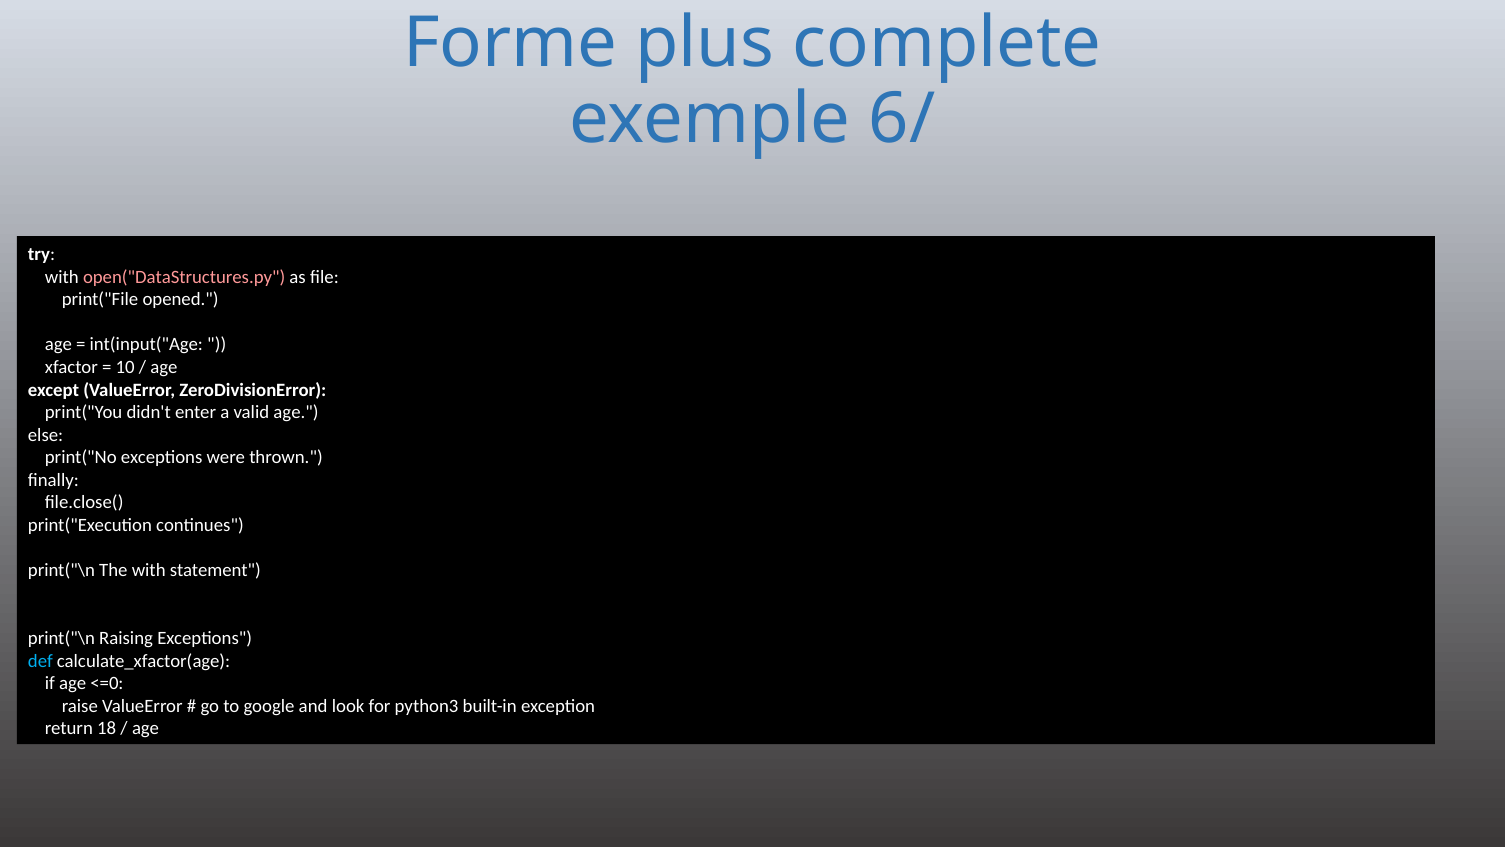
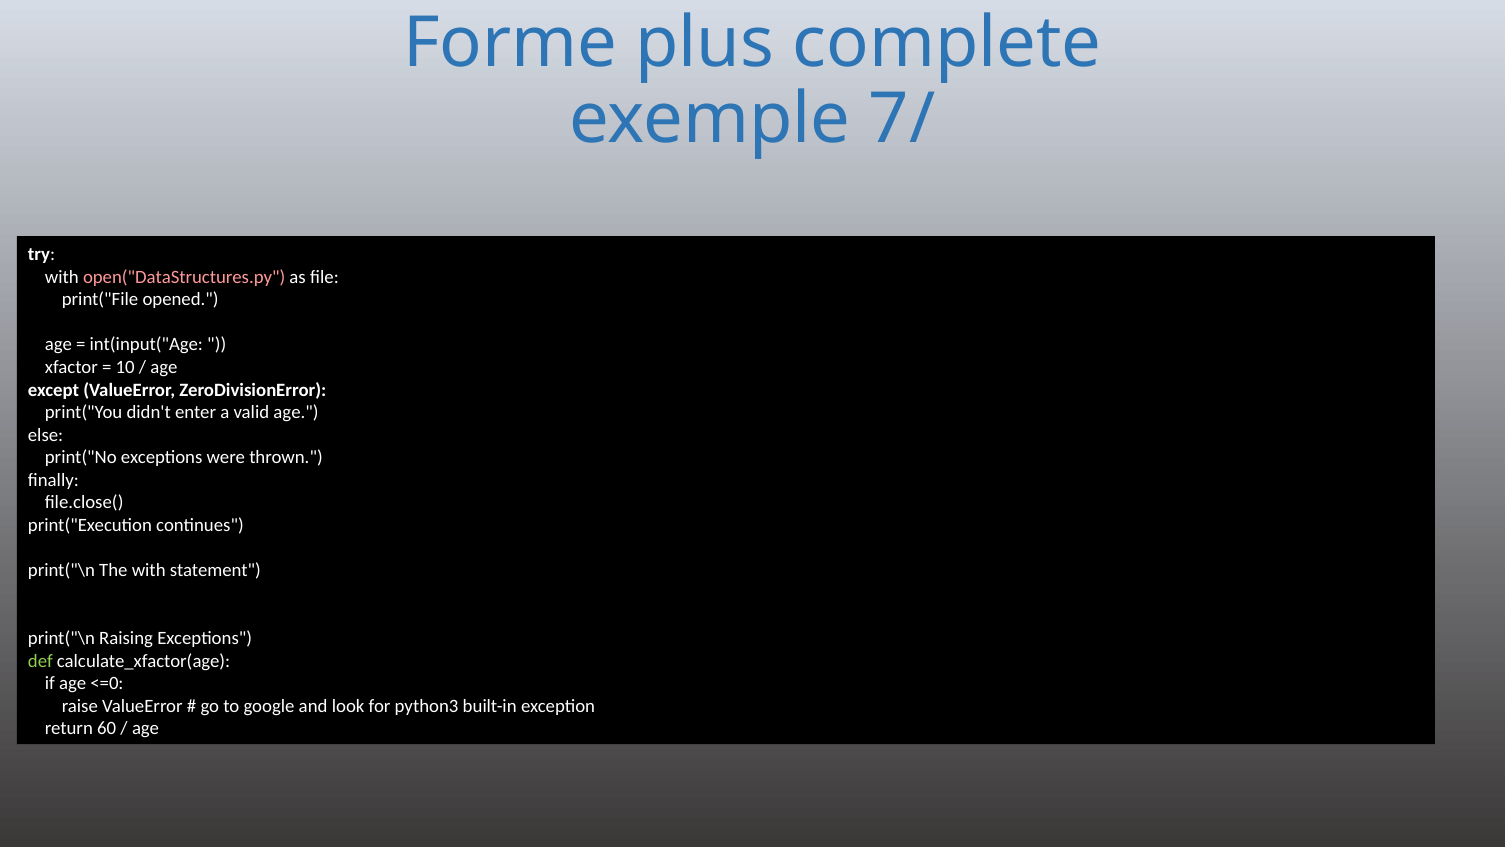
6/: 6/ -> 7/
def colour: light blue -> light green
18: 18 -> 60
